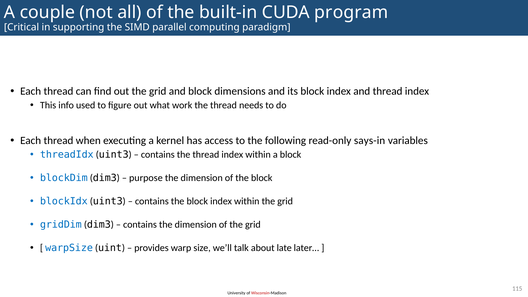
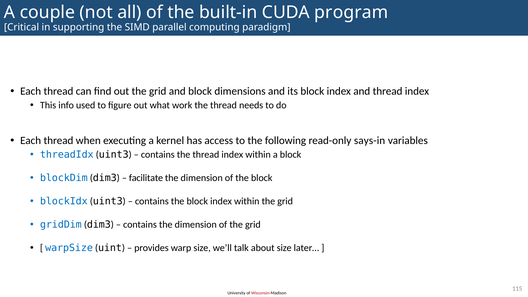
purpose: purpose -> facilitate
about late: late -> size
